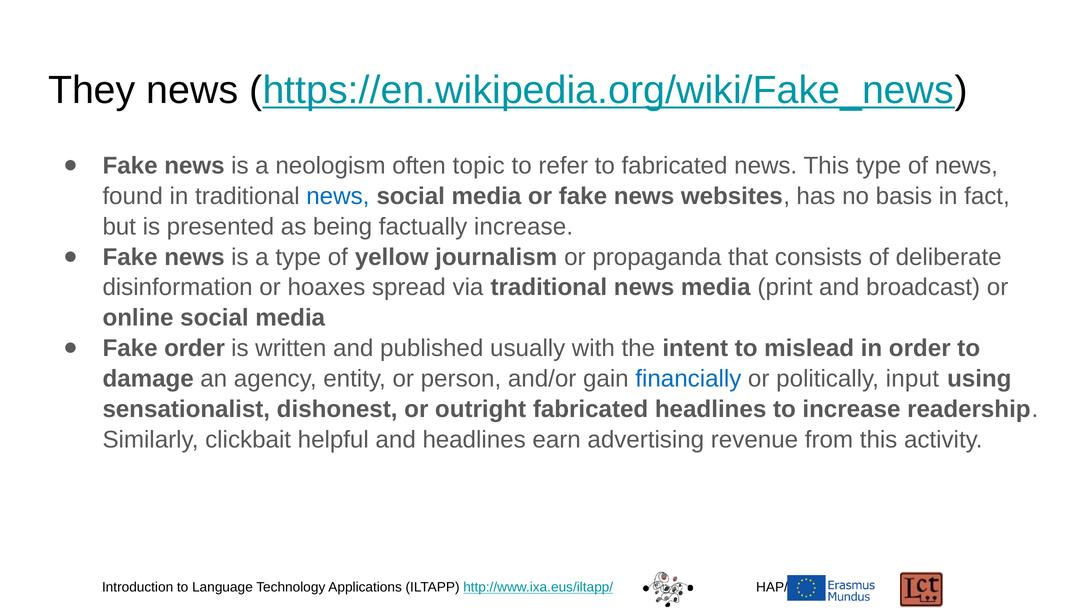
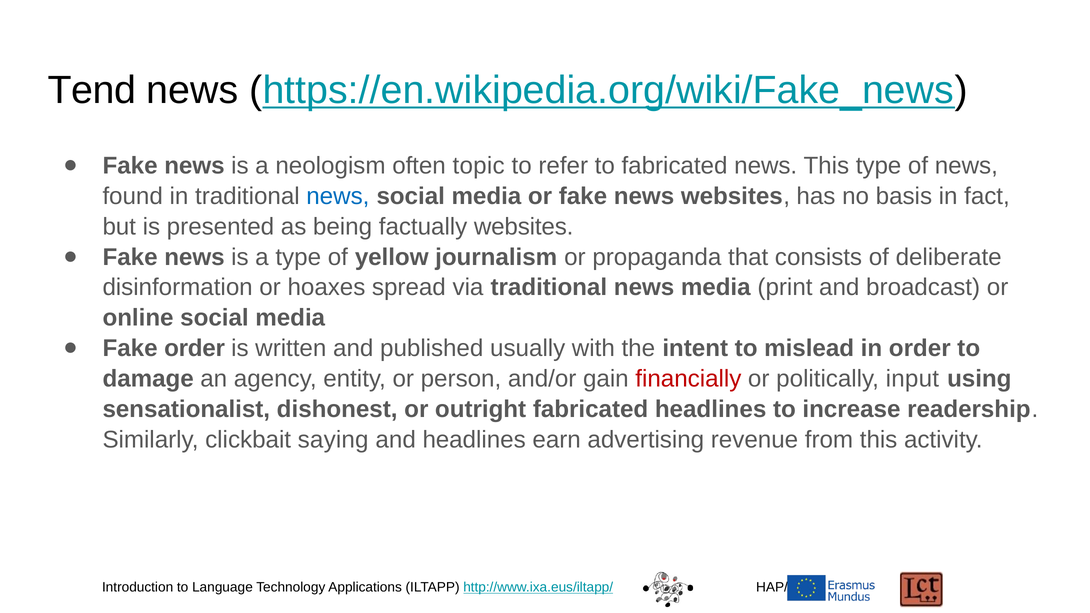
They: They -> Tend
factually increase: increase -> websites
financially colour: blue -> red
helpful: helpful -> saying
